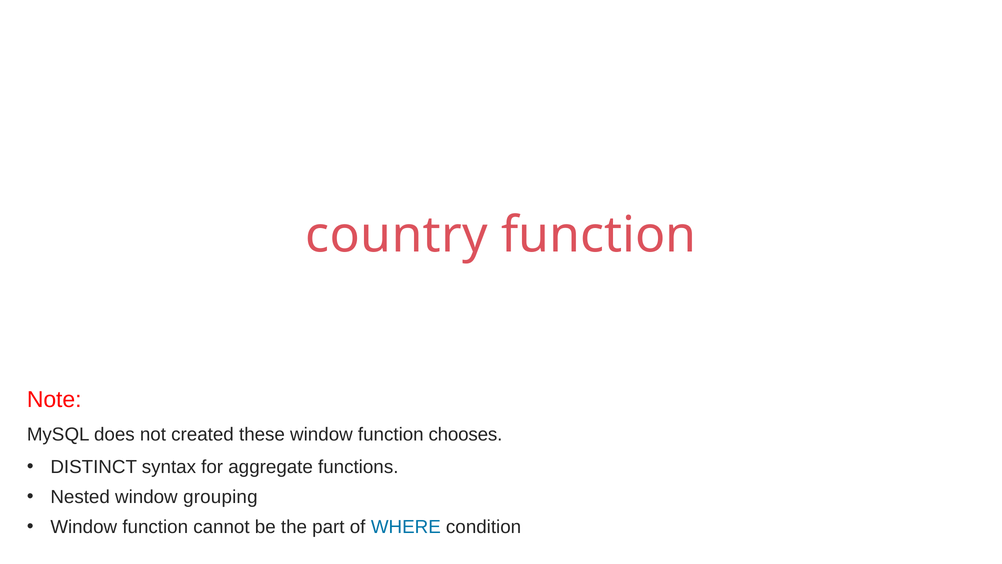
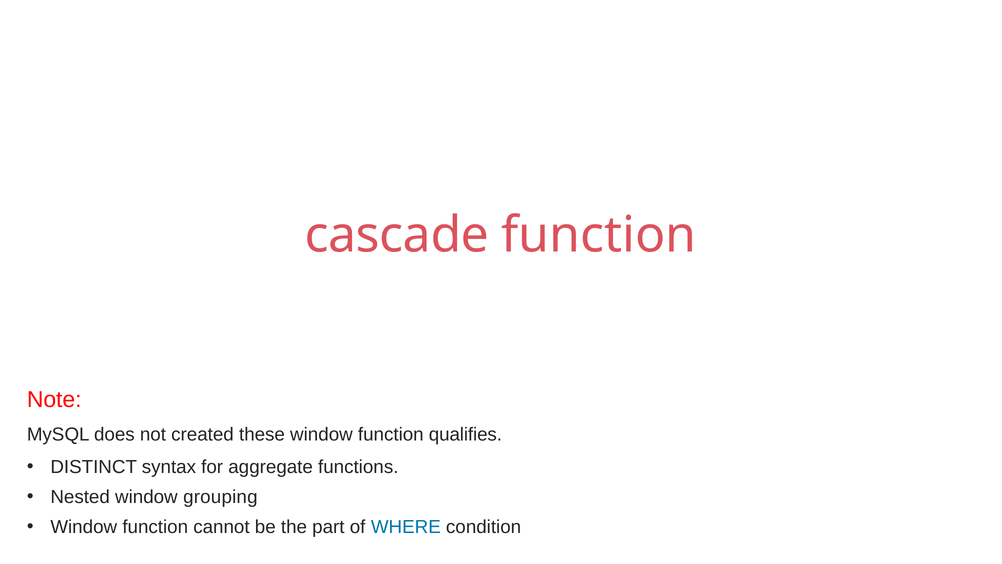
country: country -> cascade
chooses: chooses -> qualifies
